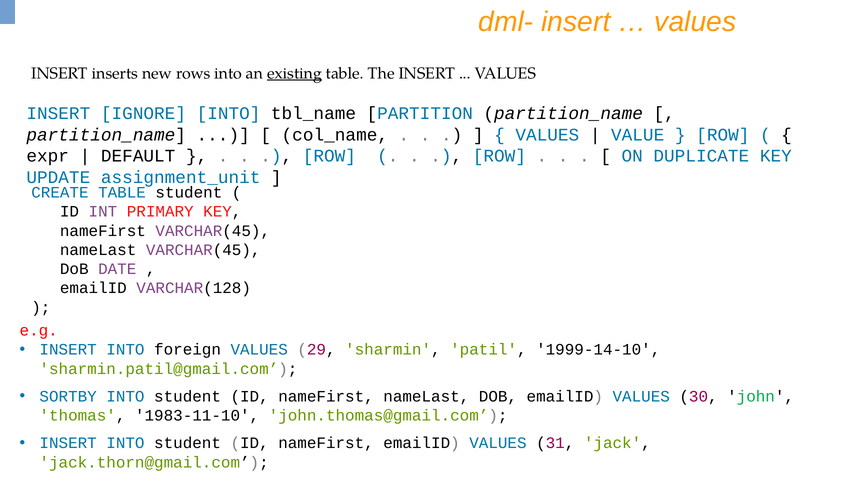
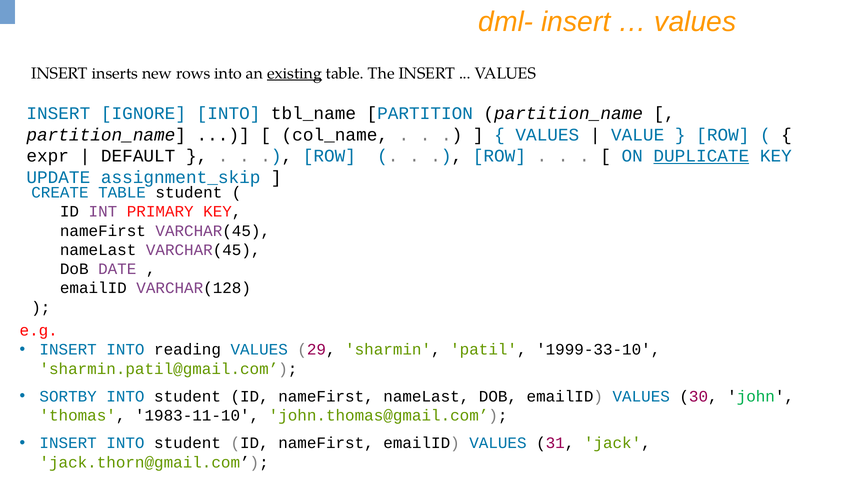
DUPLICATE underline: none -> present
assignment_unit: assignment_unit -> assignment_skip
foreign: foreign -> reading
1999-14-10: 1999-14-10 -> 1999-33-10
